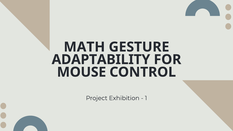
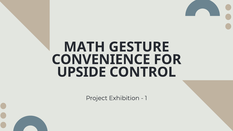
ADAPTABILITY: ADAPTABILITY -> CONVENIENCE
MOUSE: MOUSE -> UPSIDE
